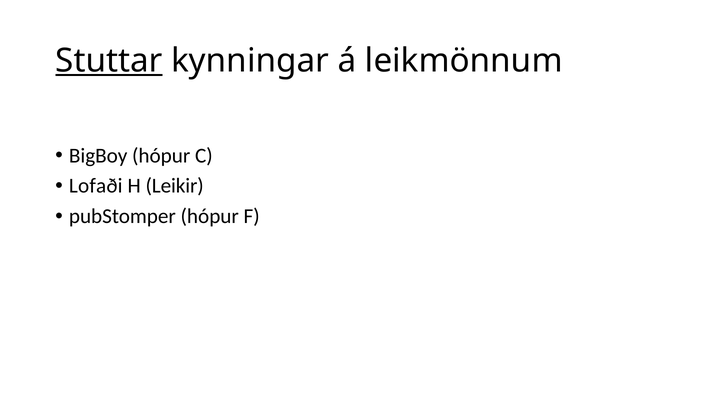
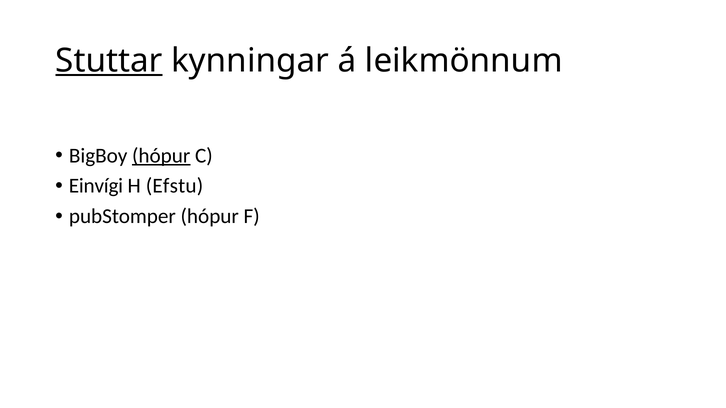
hópur at (161, 156) underline: none -> present
Lofaði: Lofaði -> Einvígi
Leikir: Leikir -> Efstu
